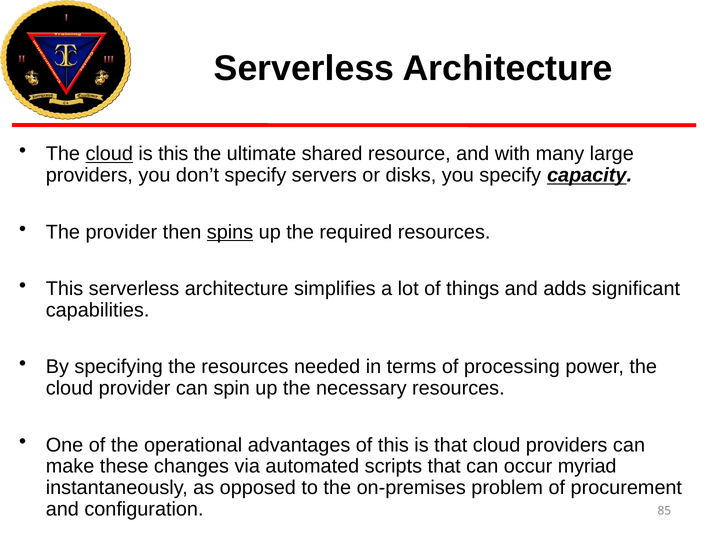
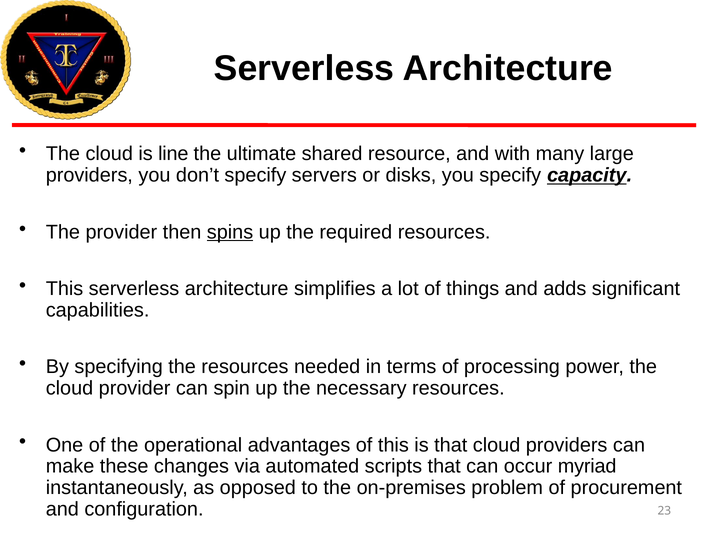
cloud at (109, 154) underline: present -> none
is this: this -> line
85: 85 -> 23
